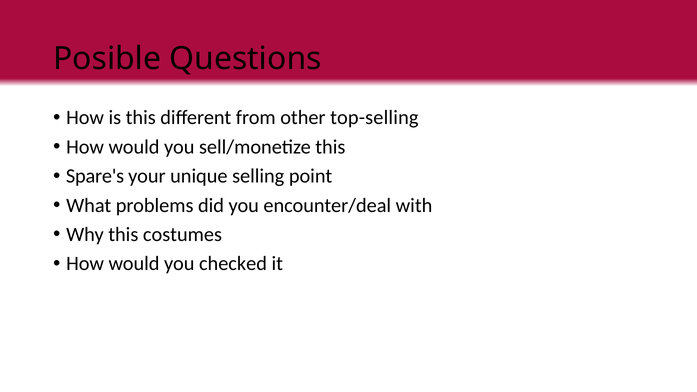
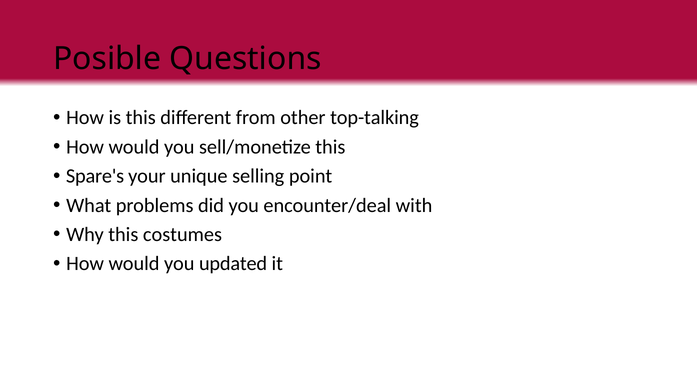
top-selling: top-selling -> top-talking
checked: checked -> updated
